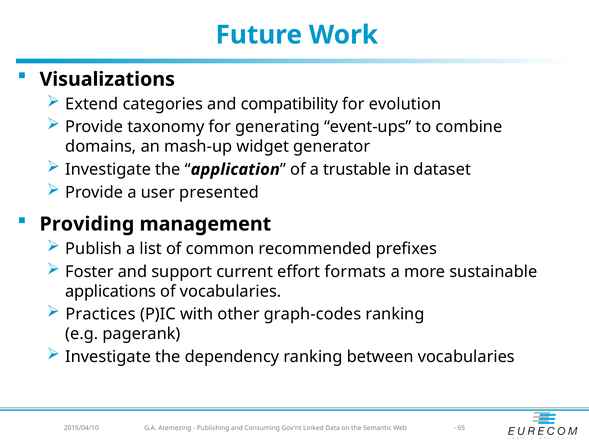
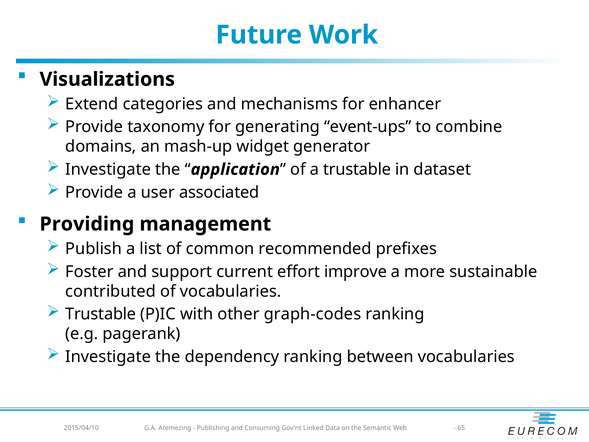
compatibility: compatibility -> mechanisms
evolution: evolution -> enhancer
presented: presented -> associated
formats: formats -> improve
applications: applications -> contributed
Practices at (100, 314): Practices -> Trustable
